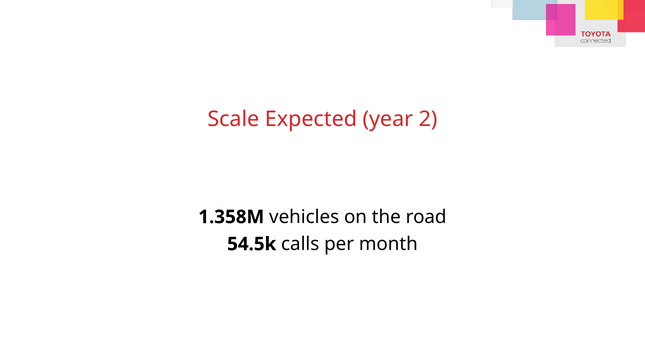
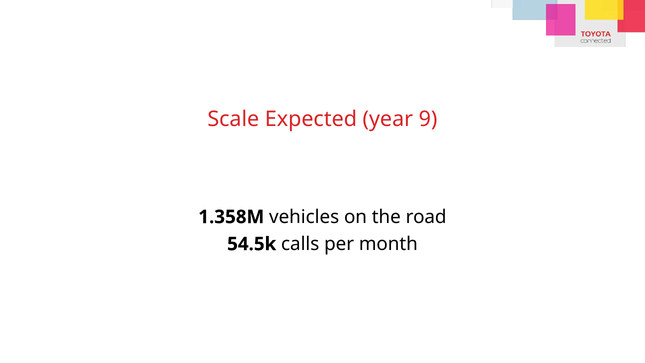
2: 2 -> 9
